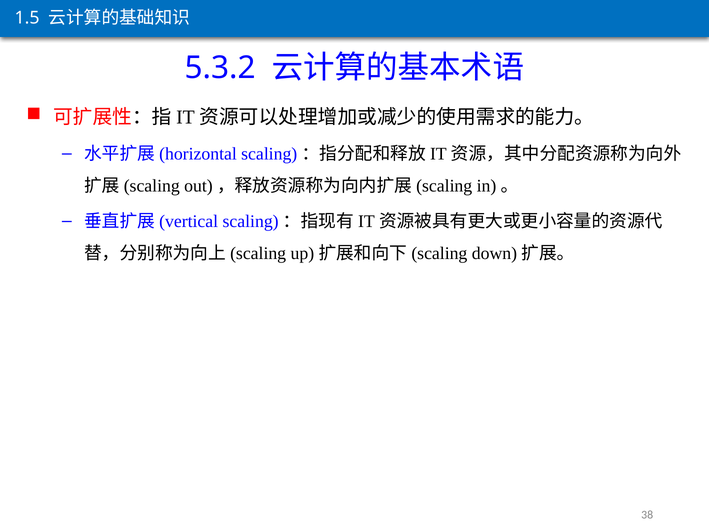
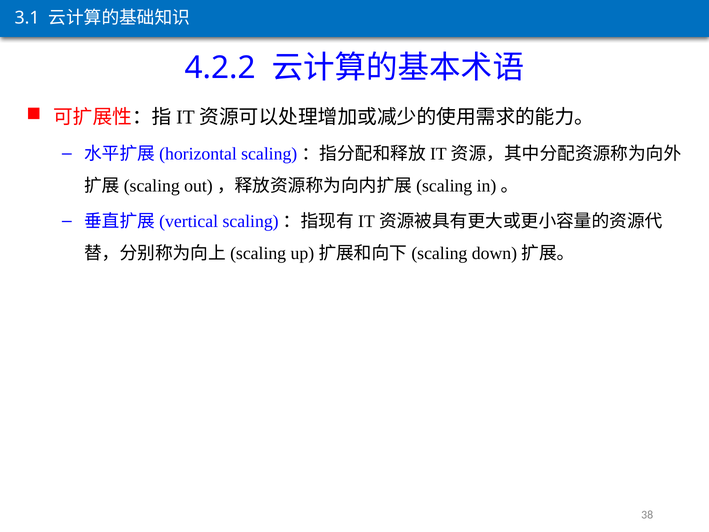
1.5: 1.5 -> 3.1
5.3.2: 5.3.2 -> 4.2.2
